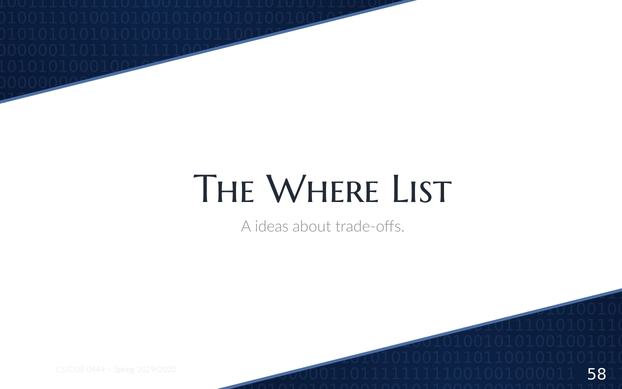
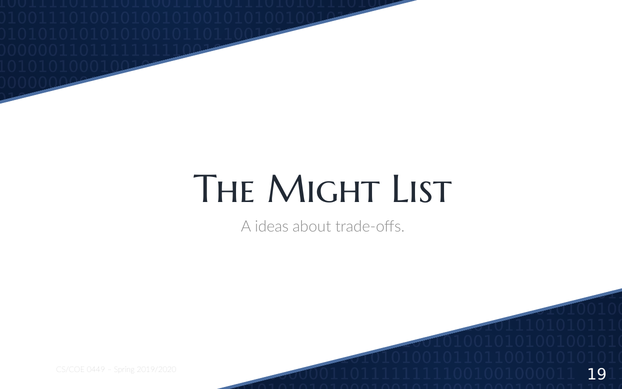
Where: Where -> Might
58: 58 -> 19
